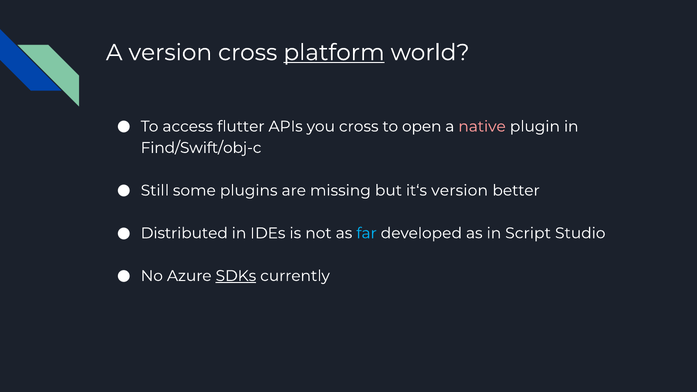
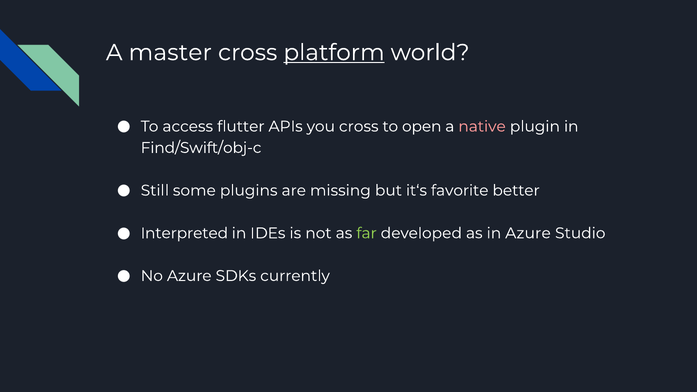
A version: version -> master
it‘s version: version -> favorite
Distributed: Distributed -> Interpreted
far colour: light blue -> light green
in Script: Script -> Azure
SDKs underline: present -> none
